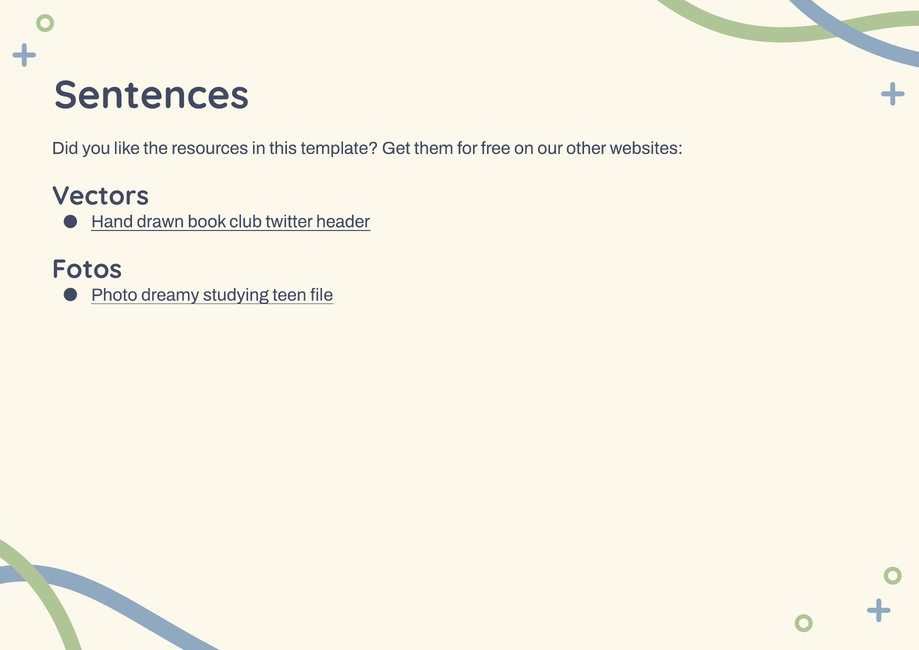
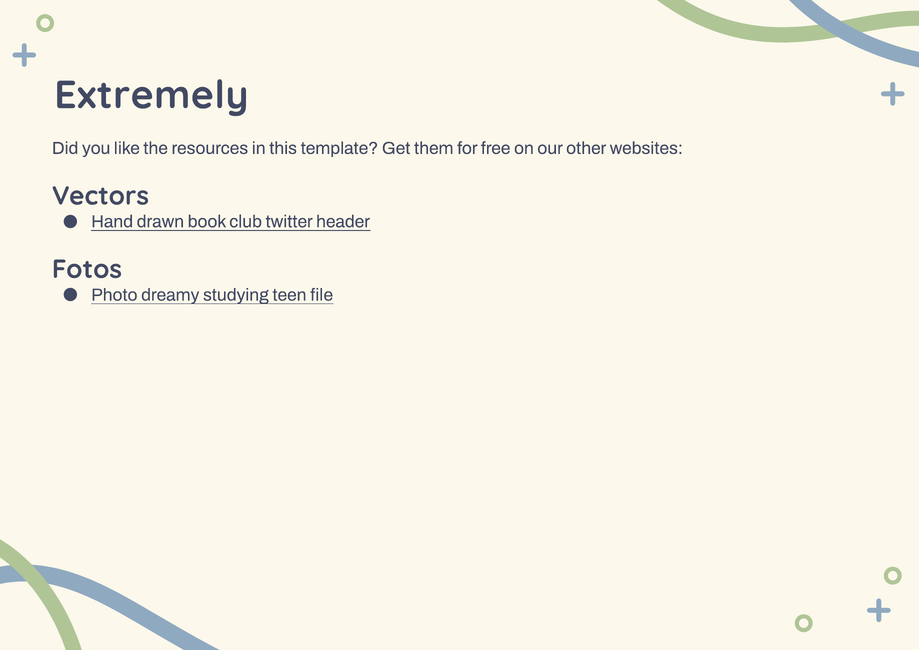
Sentences: Sentences -> Extremely
